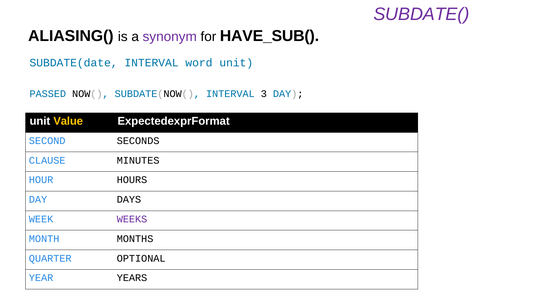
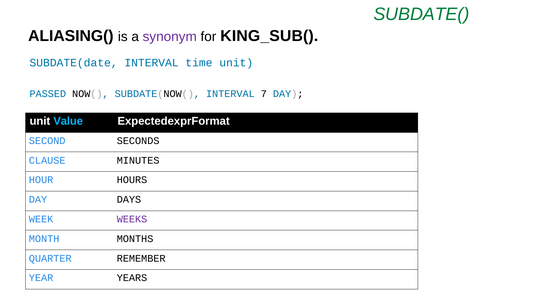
SUBDATE( colour: purple -> green
HAVE_SUB(: HAVE_SUB( -> KING_SUB(
word: word -> time
3: 3 -> 7
Value colour: yellow -> light blue
OPTIONAL: OPTIONAL -> REMEMBER
